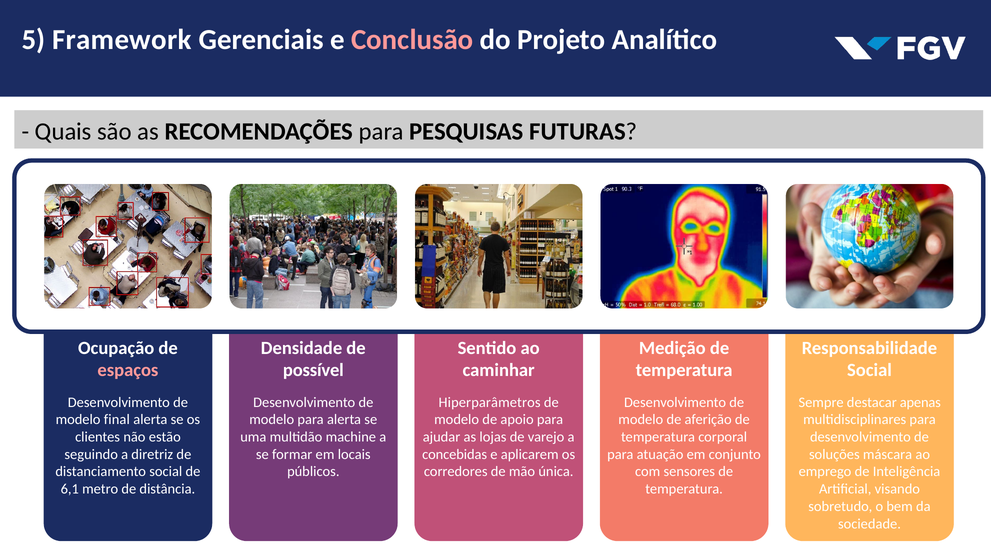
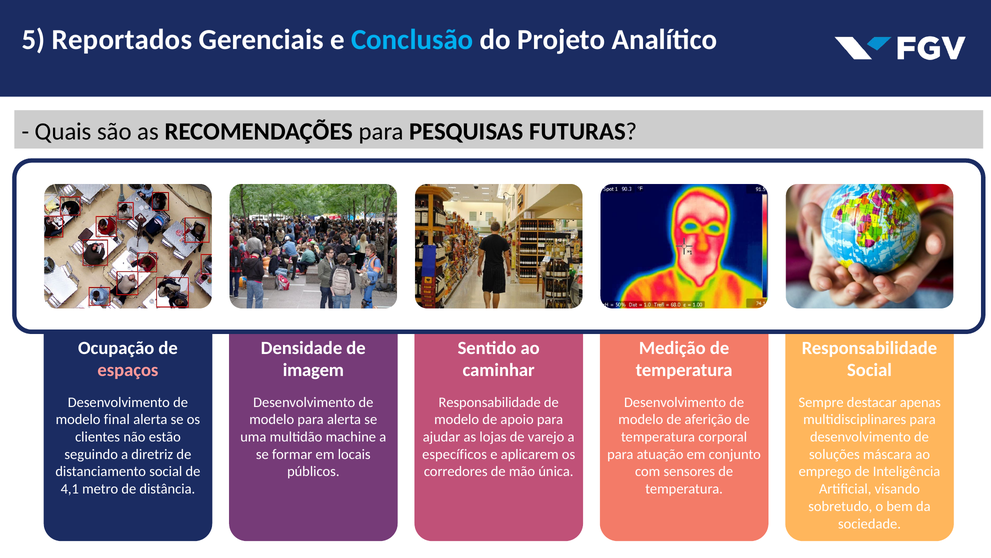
Framework: Framework -> Reportados
Conclusão colour: pink -> light blue
possível: possível -> imagem
Hiperparâmetros at (490, 402): Hiperparâmetros -> Responsabilidade
concebidas: concebidas -> específicos
6,1: 6,1 -> 4,1
